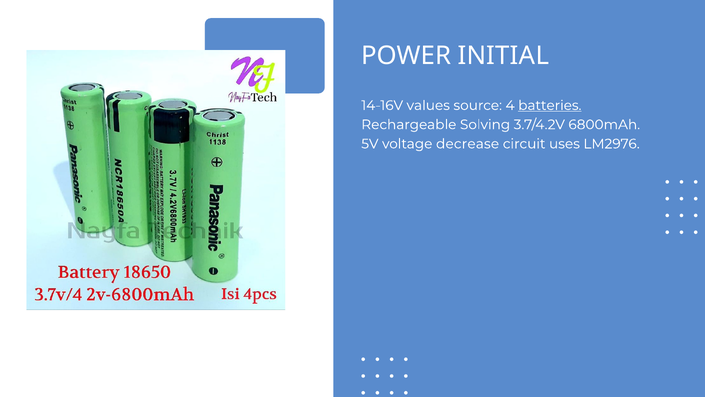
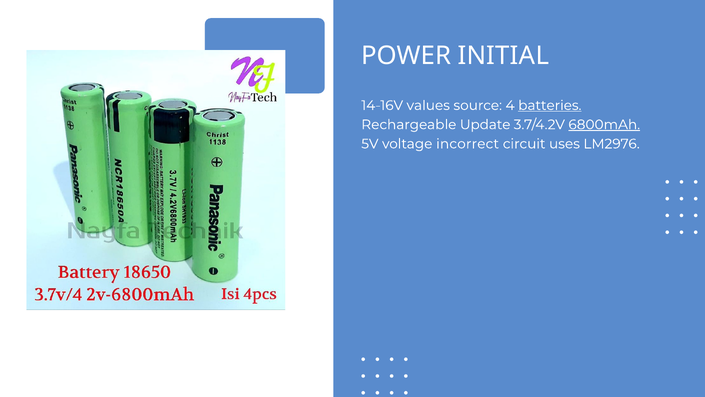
Solving: Solving -> Update
6800mAh underline: none -> present
decrease: decrease -> incorrect
